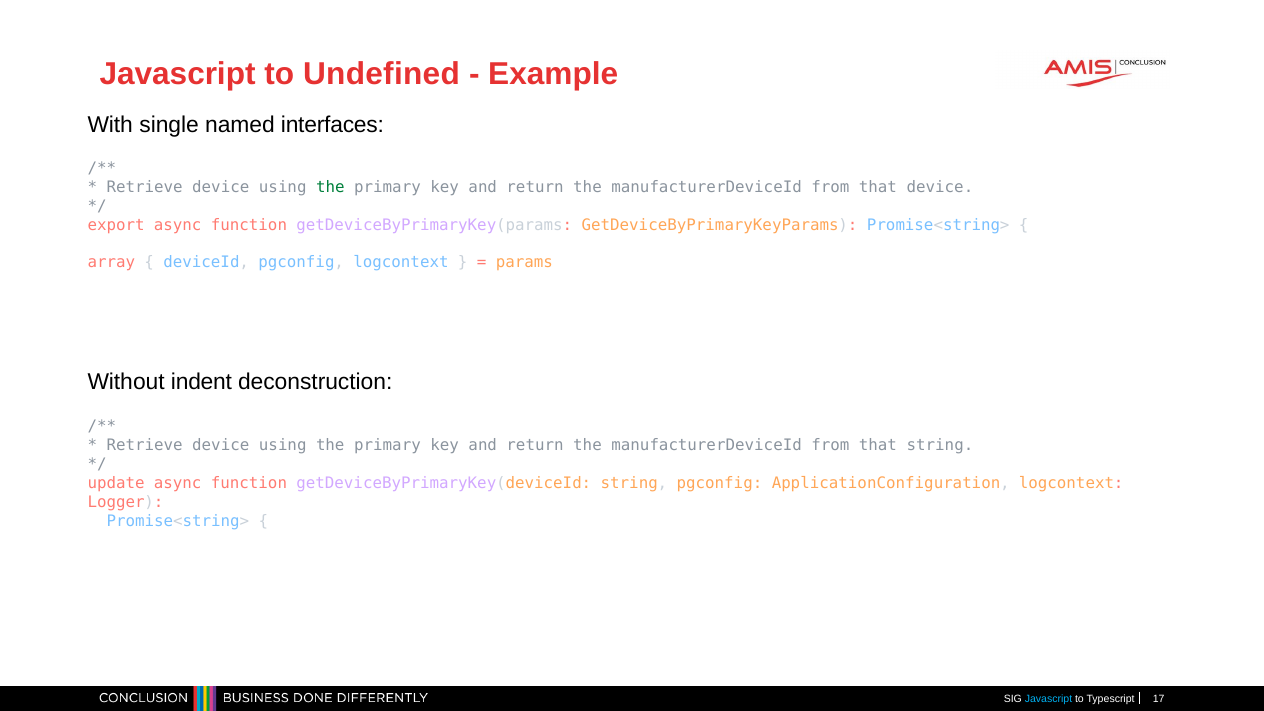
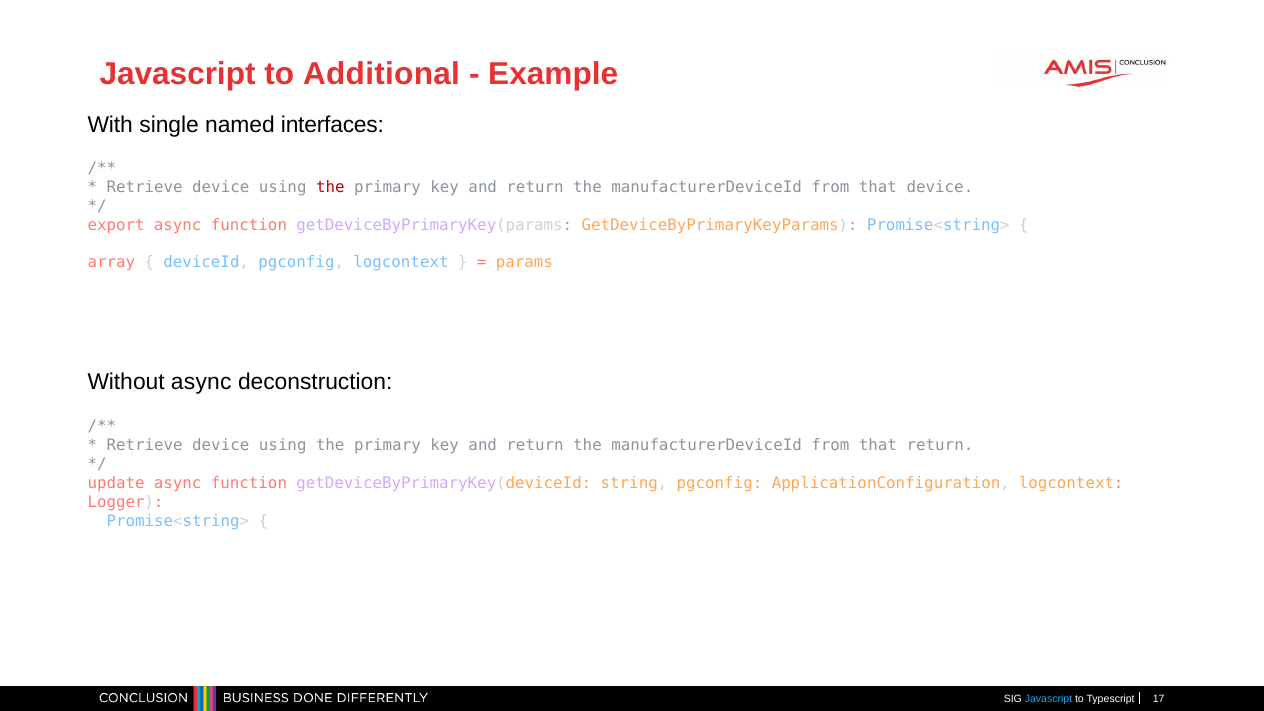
Undefined: Undefined -> Additional
the at (330, 188) colour: green -> red
Without indent: indent -> async
that string: string -> return
